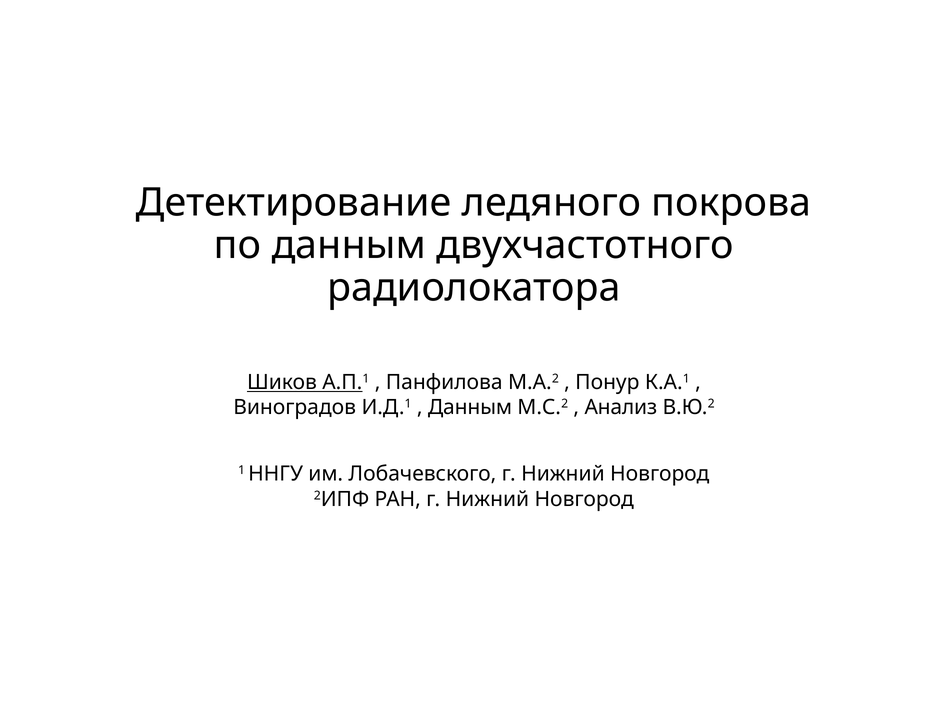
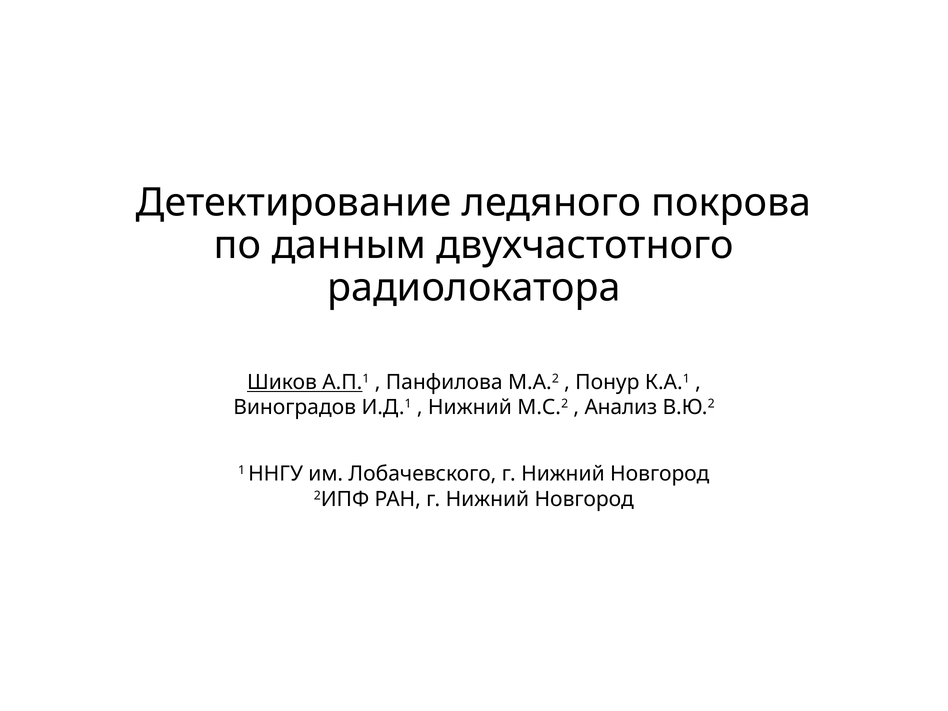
Данным at (470, 407): Данным -> Нижний
